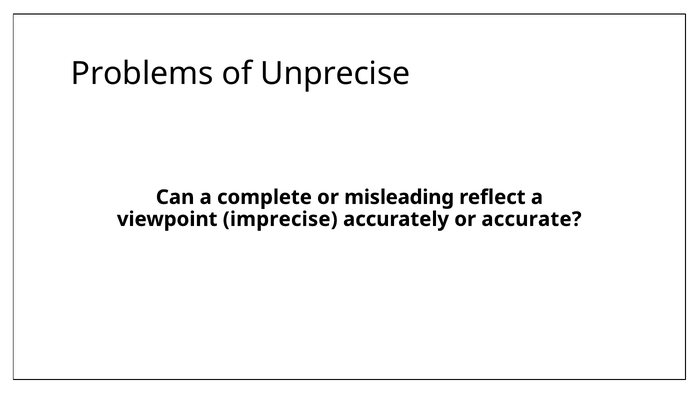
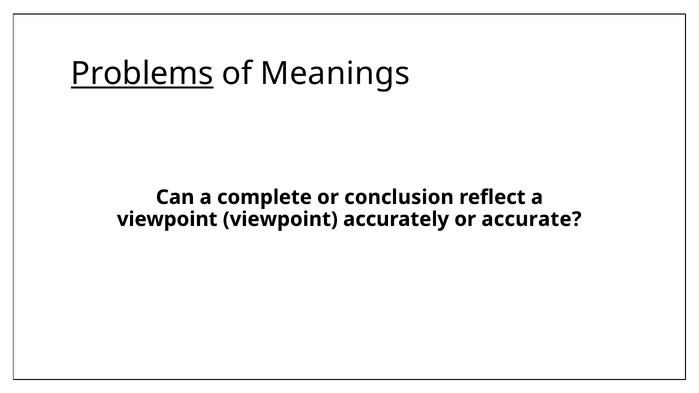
Problems underline: none -> present
Unprecise: Unprecise -> Meanings
misleading: misleading -> conclusion
viewpoint imprecise: imprecise -> viewpoint
